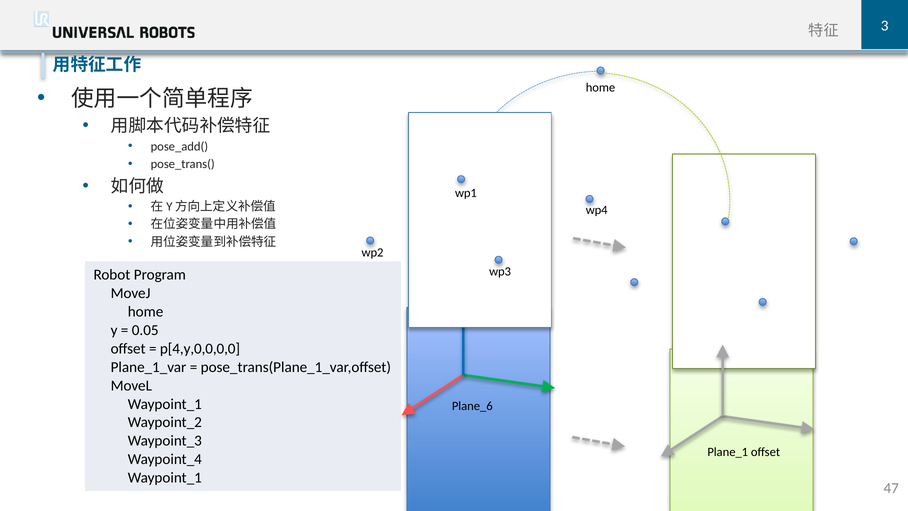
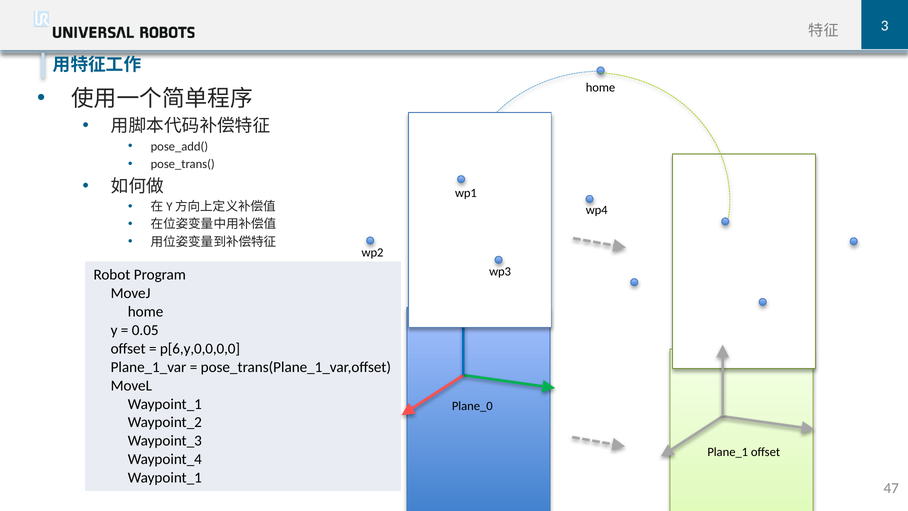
p[4,y,0,0,0,0: p[4,y,0,0,0,0 -> p[6,y,0,0,0,0
Plane_6: Plane_6 -> Plane_0
